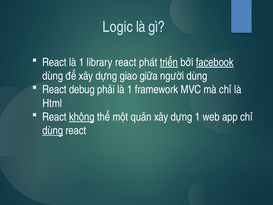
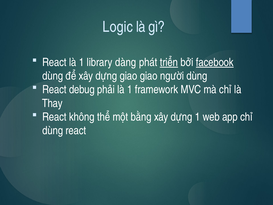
library react: react -> dàng
giao giữa: giữa -> giao
Html: Html -> Thay
không underline: present -> none
quản: quản -> bằng
dùng at (53, 130) underline: present -> none
